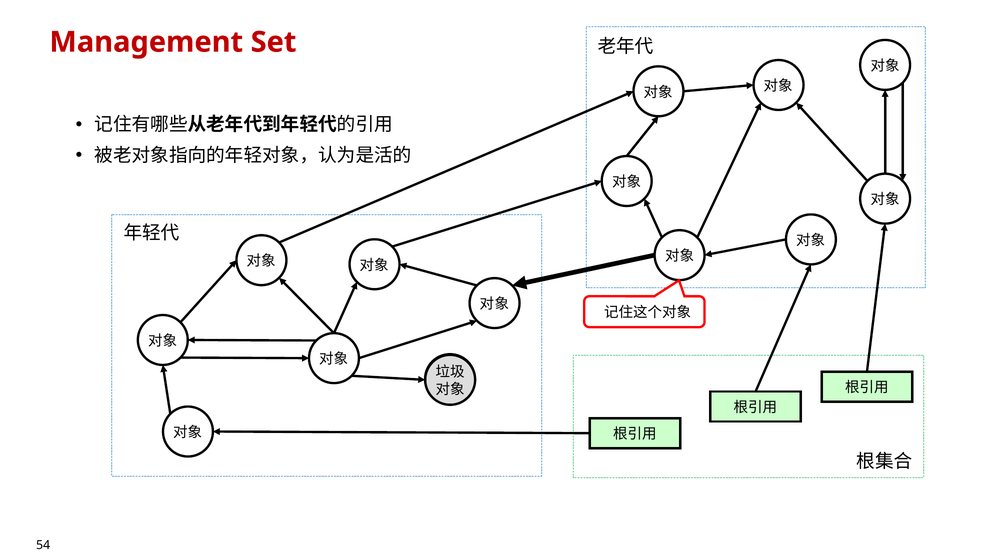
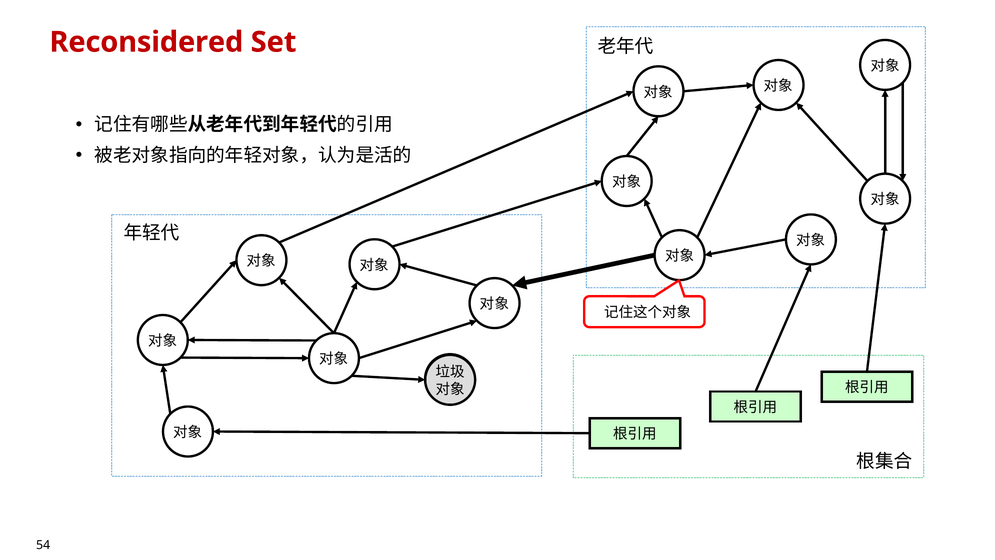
Management: Management -> Reconsidered
